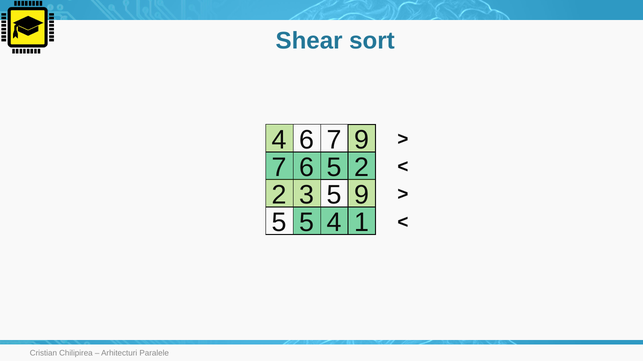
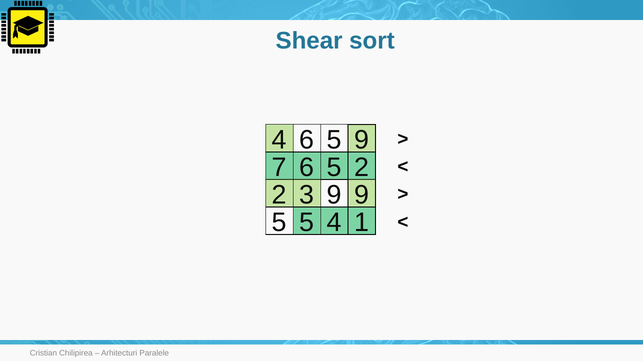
4 6 7: 7 -> 5
3 5: 5 -> 9
